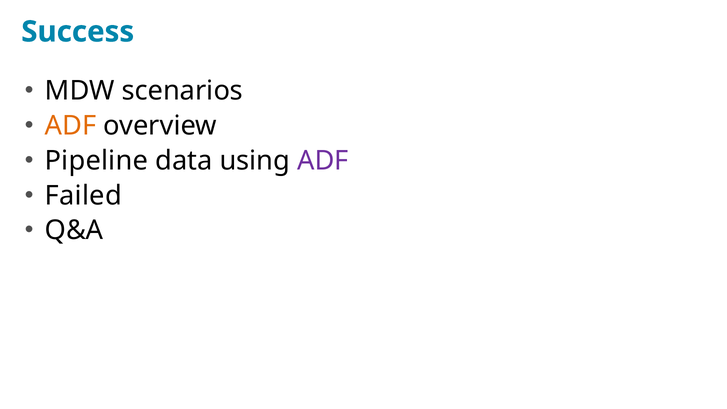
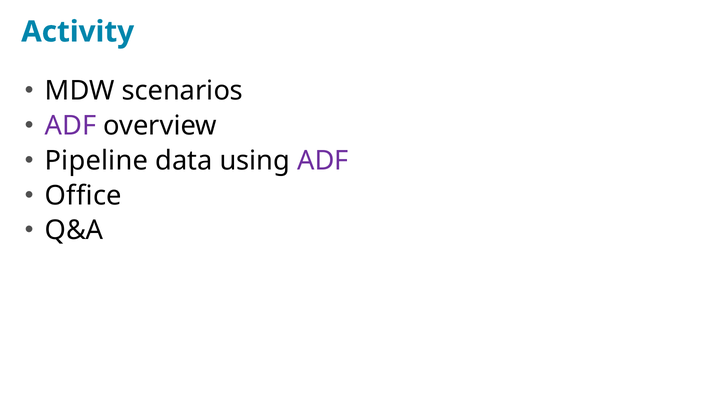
Success: Success -> Activity
ADF at (71, 126) colour: orange -> purple
Failed: Failed -> Office
